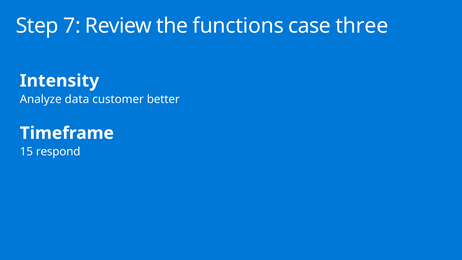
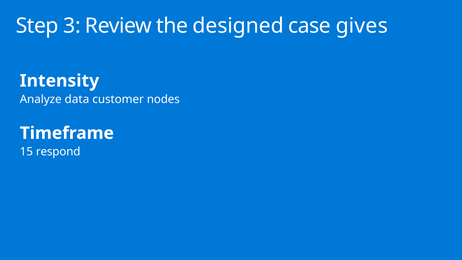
7: 7 -> 3
functions: functions -> designed
three: three -> gives
better: better -> nodes
